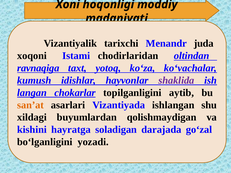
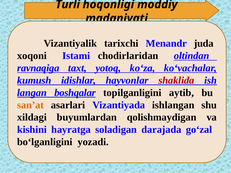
Xoni: Xoni -> Turli
shaklida colour: purple -> red
chokarlar: chokarlar -> boshqalar
